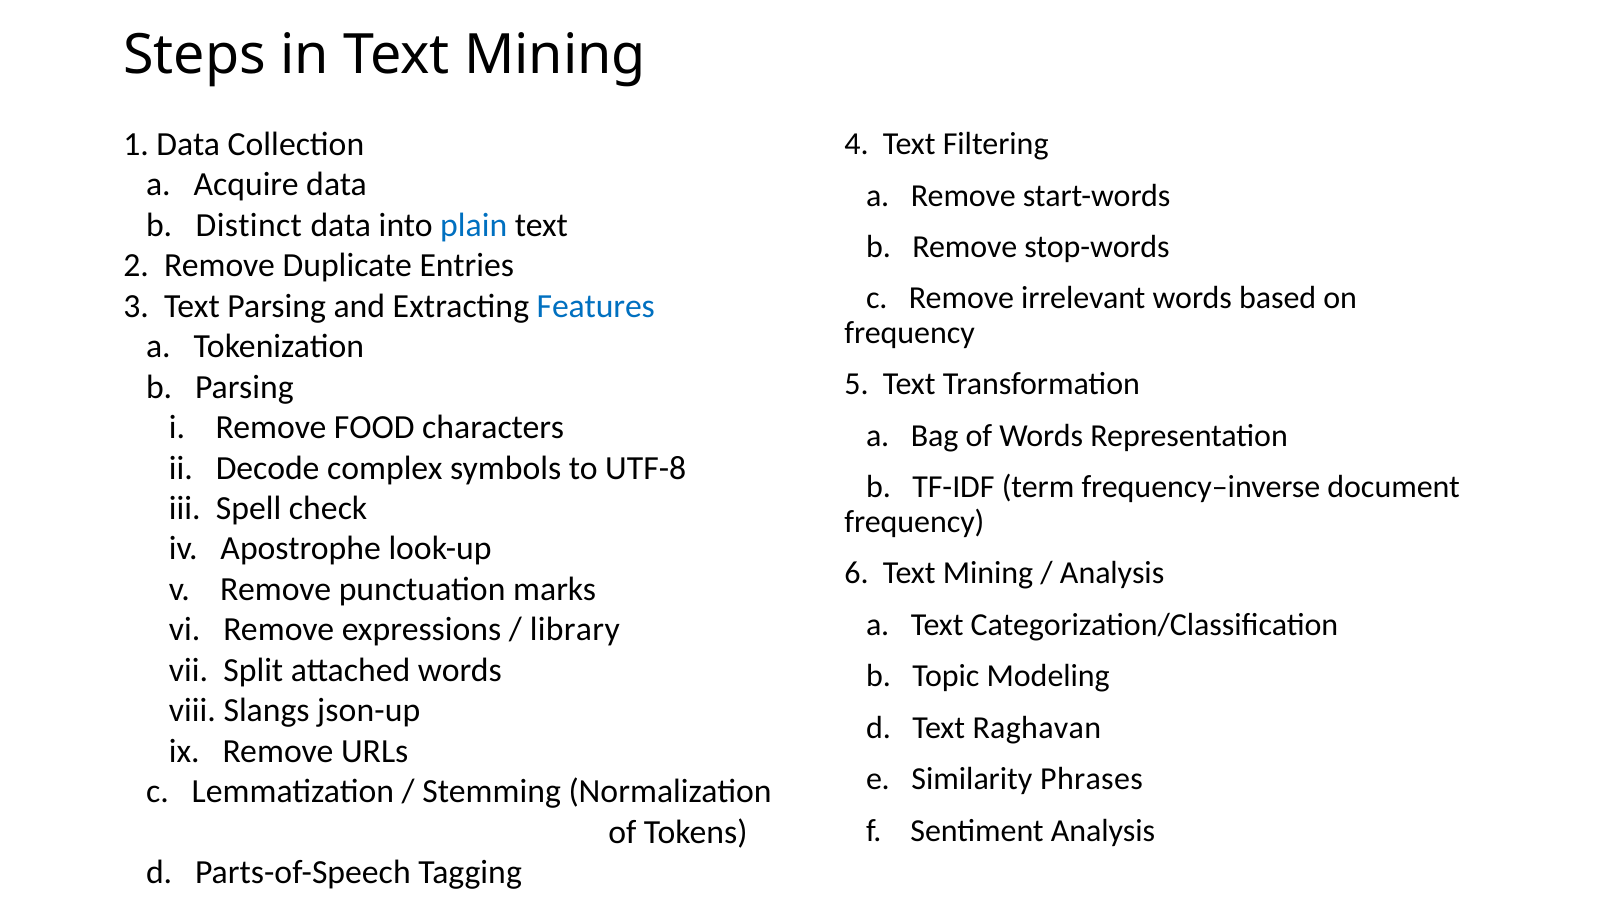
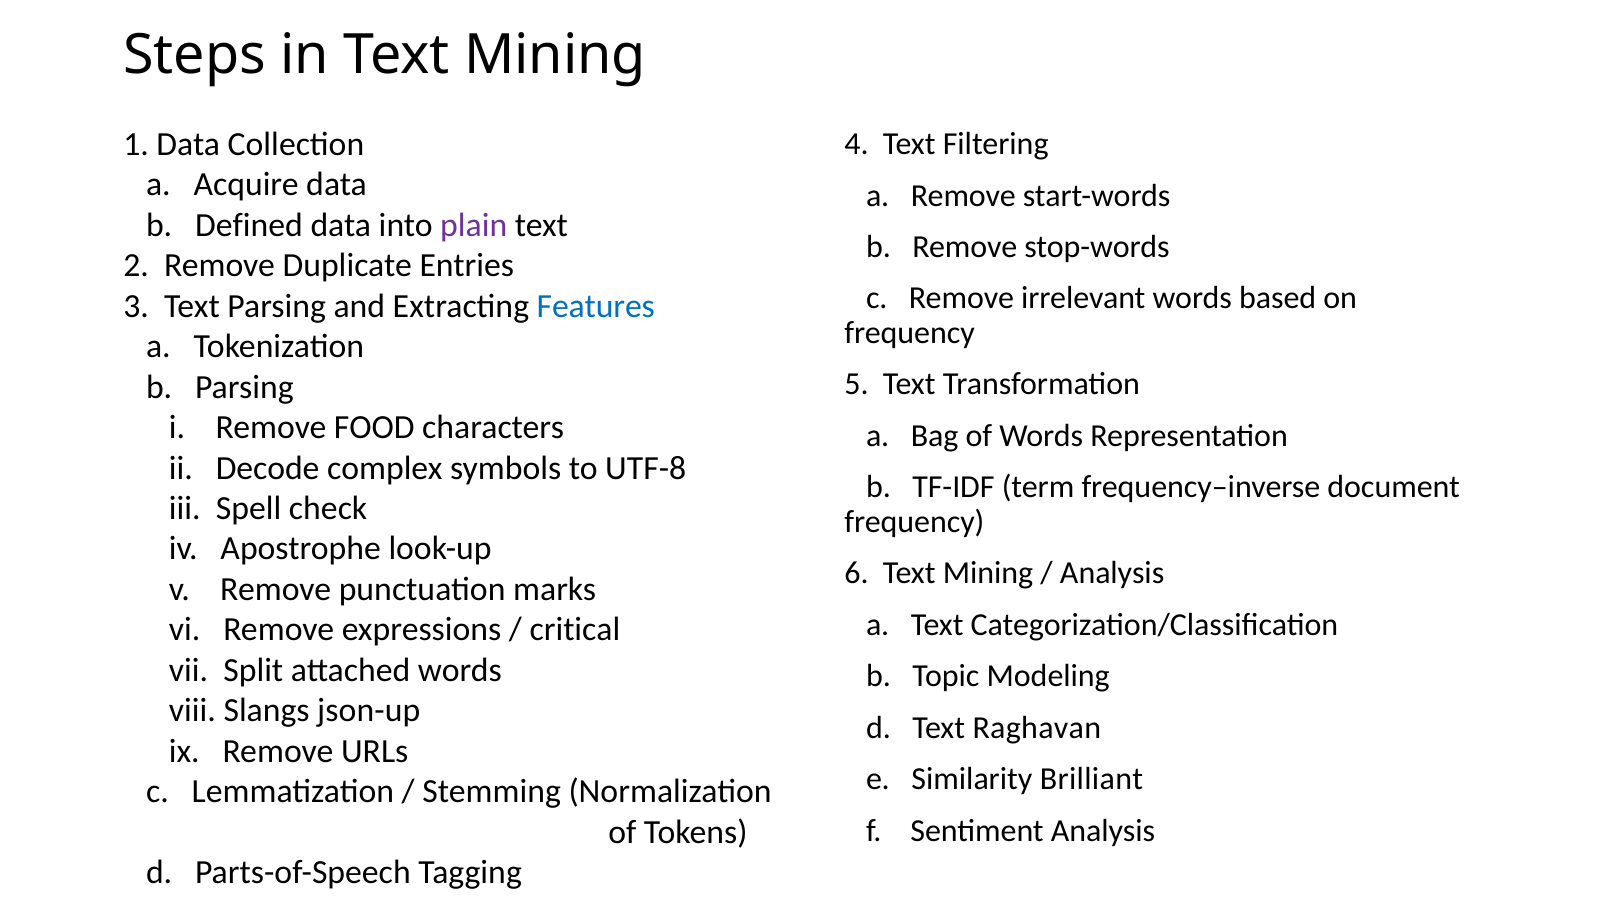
Distinct: Distinct -> Defined
plain colour: blue -> purple
library: library -> critical
Phrases: Phrases -> Brilliant
